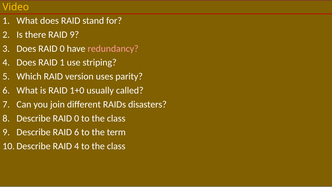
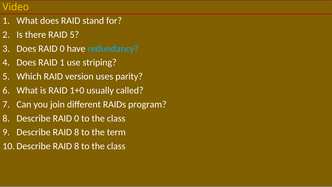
RAID 9: 9 -> 5
redundancy colour: pink -> light blue
disasters: disasters -> program
Describe RAID 6: 6 -> 8
4 at (77, 146): 4 -> 8
